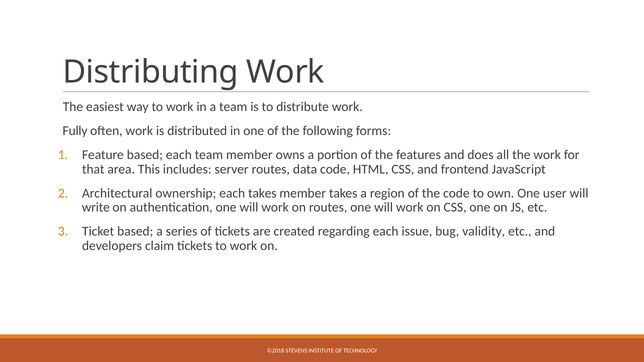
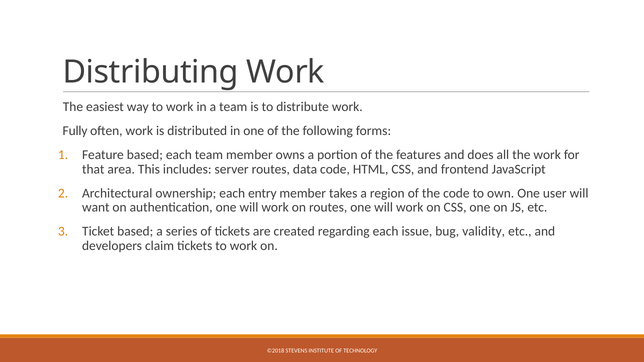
each takes: takes -> entry
write: write -> want
